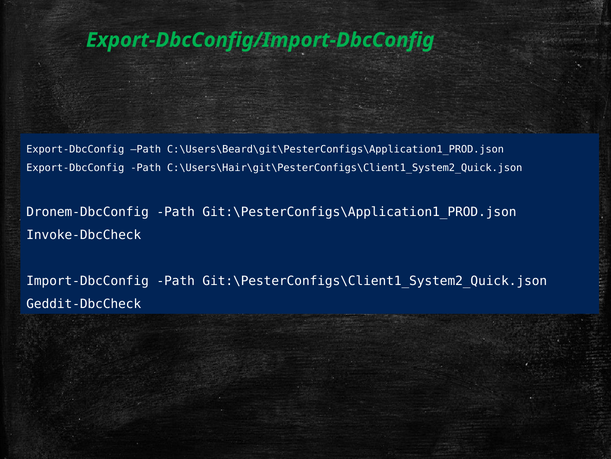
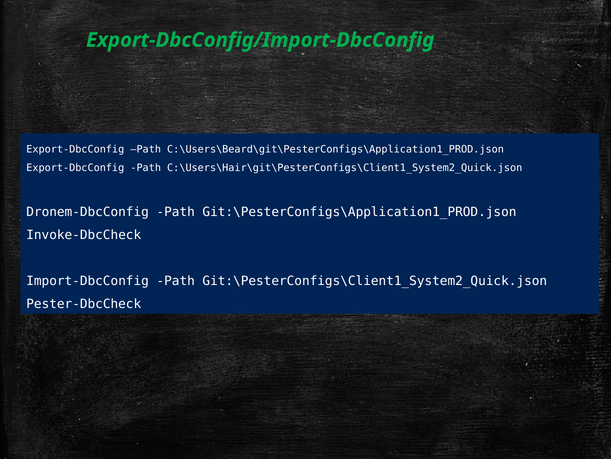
Geddit-DbcCheck: Geddit-DbcCheck -> Pester-DbcCheck
